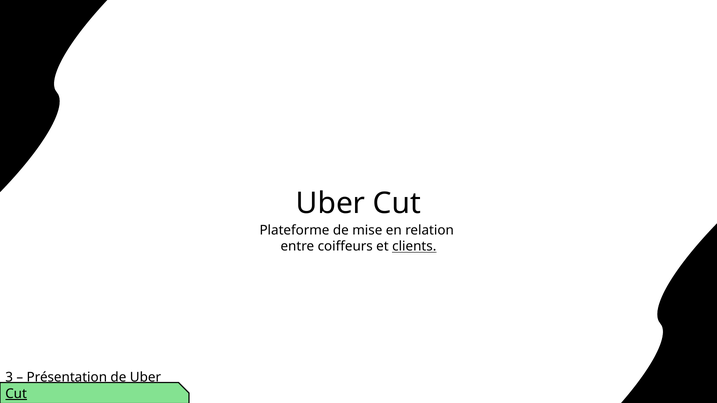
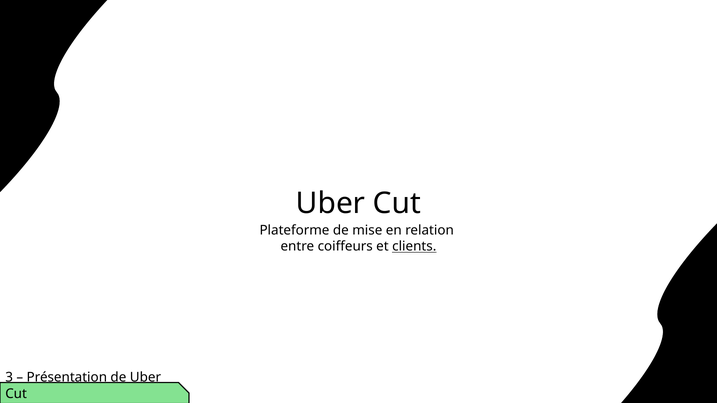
Cut at (16, 394) underline: present -> none
